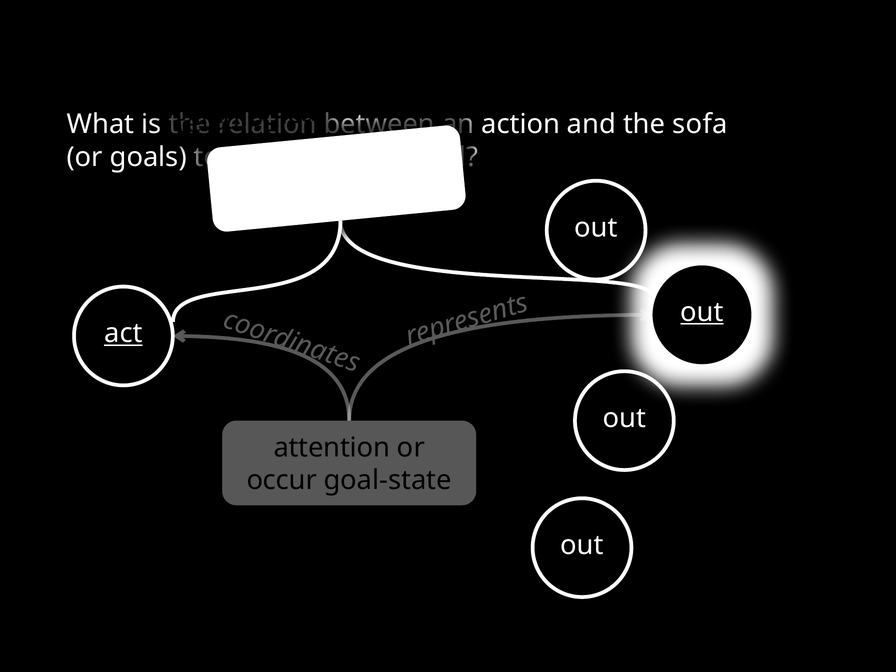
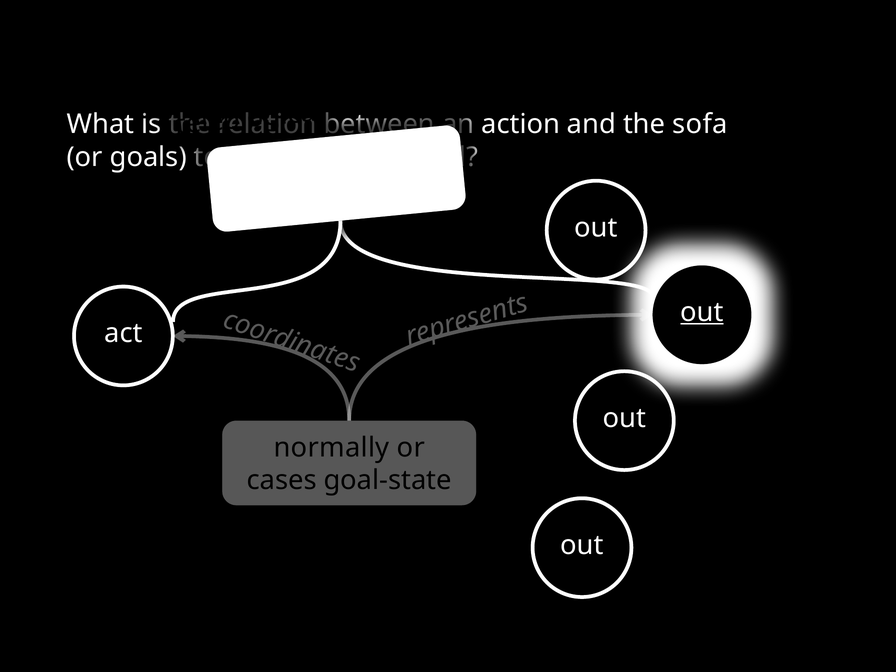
act underline: present -> none
attention: attention -> normally
occur: occur -> cases
